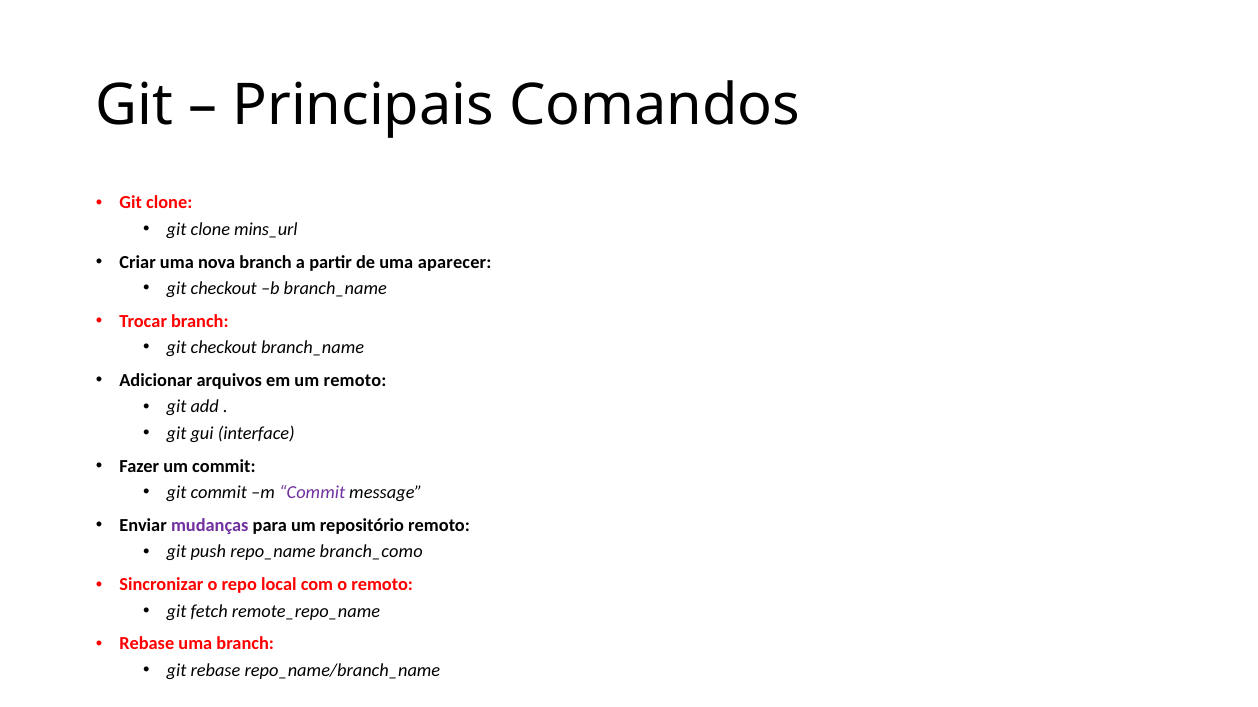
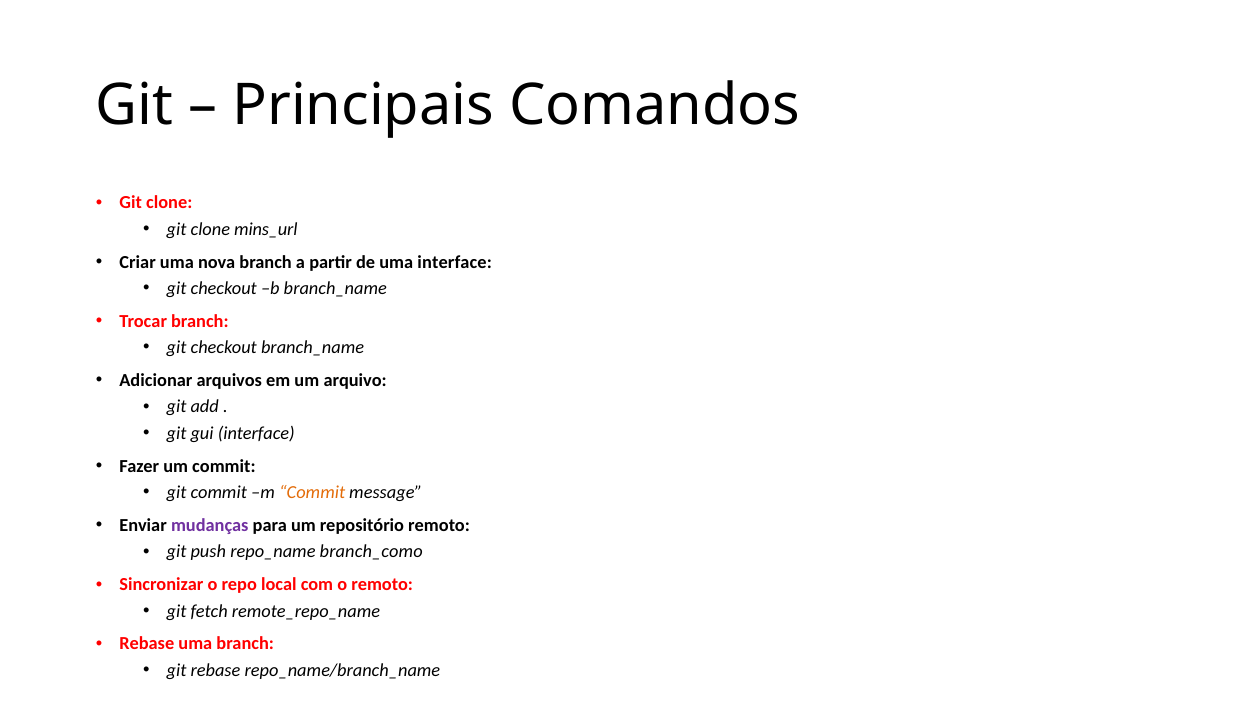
uma aparecer: aparecer -> interface
um remoto: remoto -> arquivo
Commit at (312, 493) colour: purple -> orange
